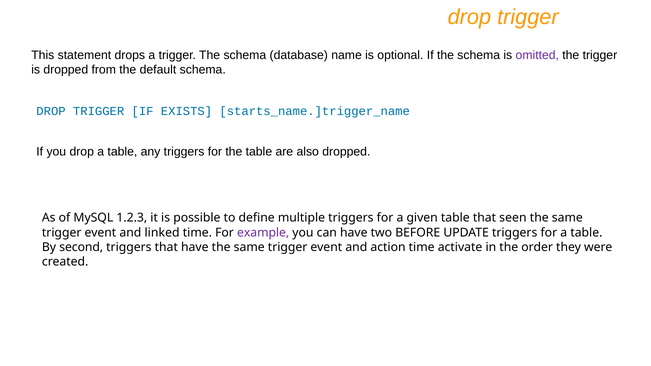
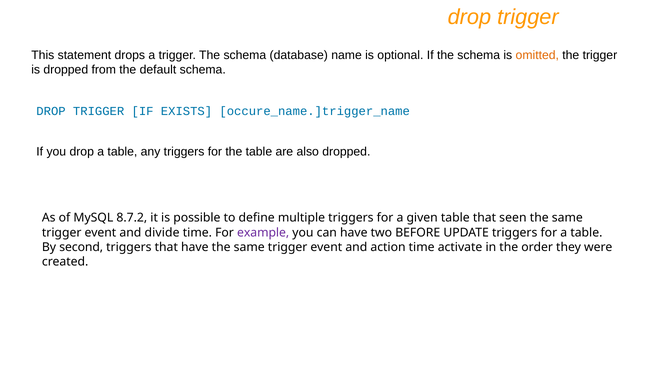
omitted colour: purple -> orange
starts_name.]trigger_name: starts_name.]trigger_name -> occure_name.]trigger_name
1.2.3: 1.2.3 -> 8.7.2
linked: linked -> divide
